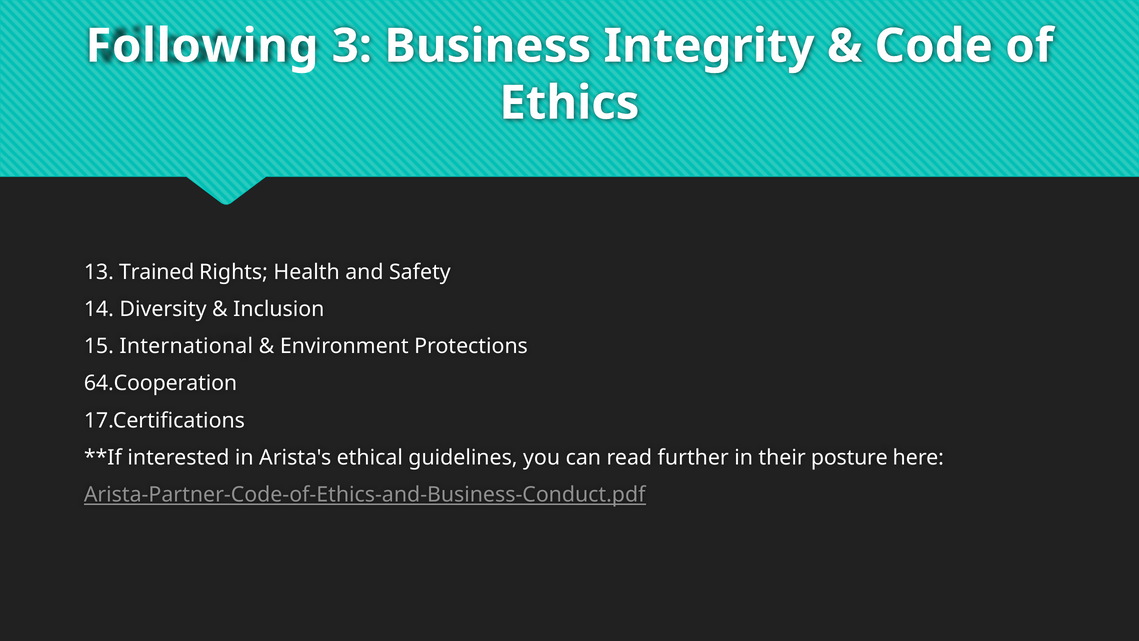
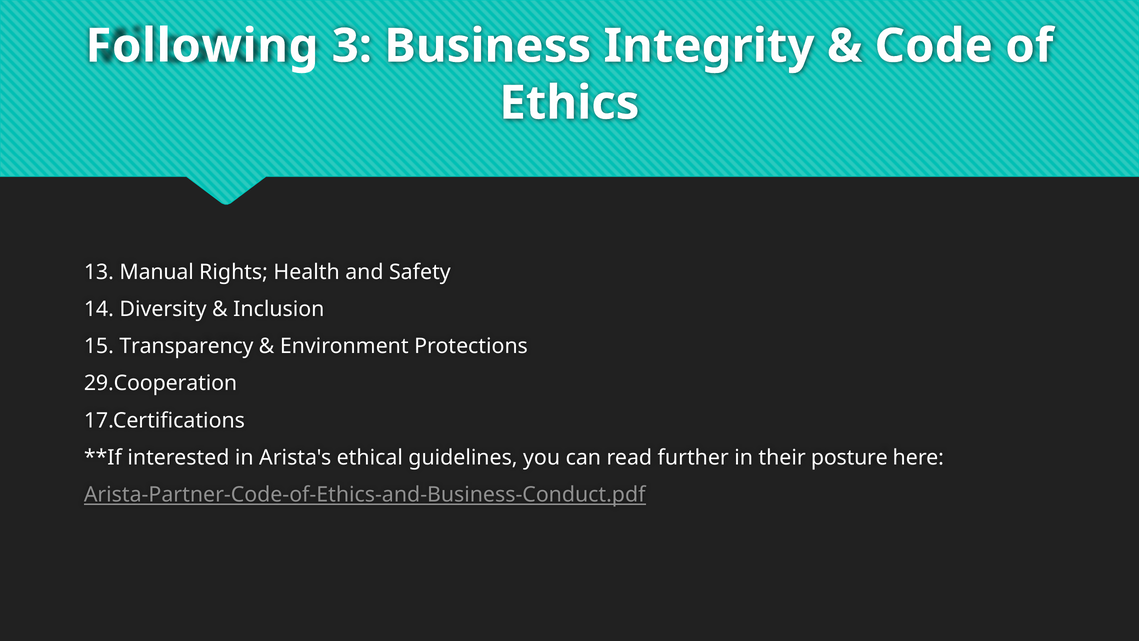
Trained: Trained -> Manual
International: International -> Transparency
64.Cooperation: 64.Cooperation -> 29.Cooperation
